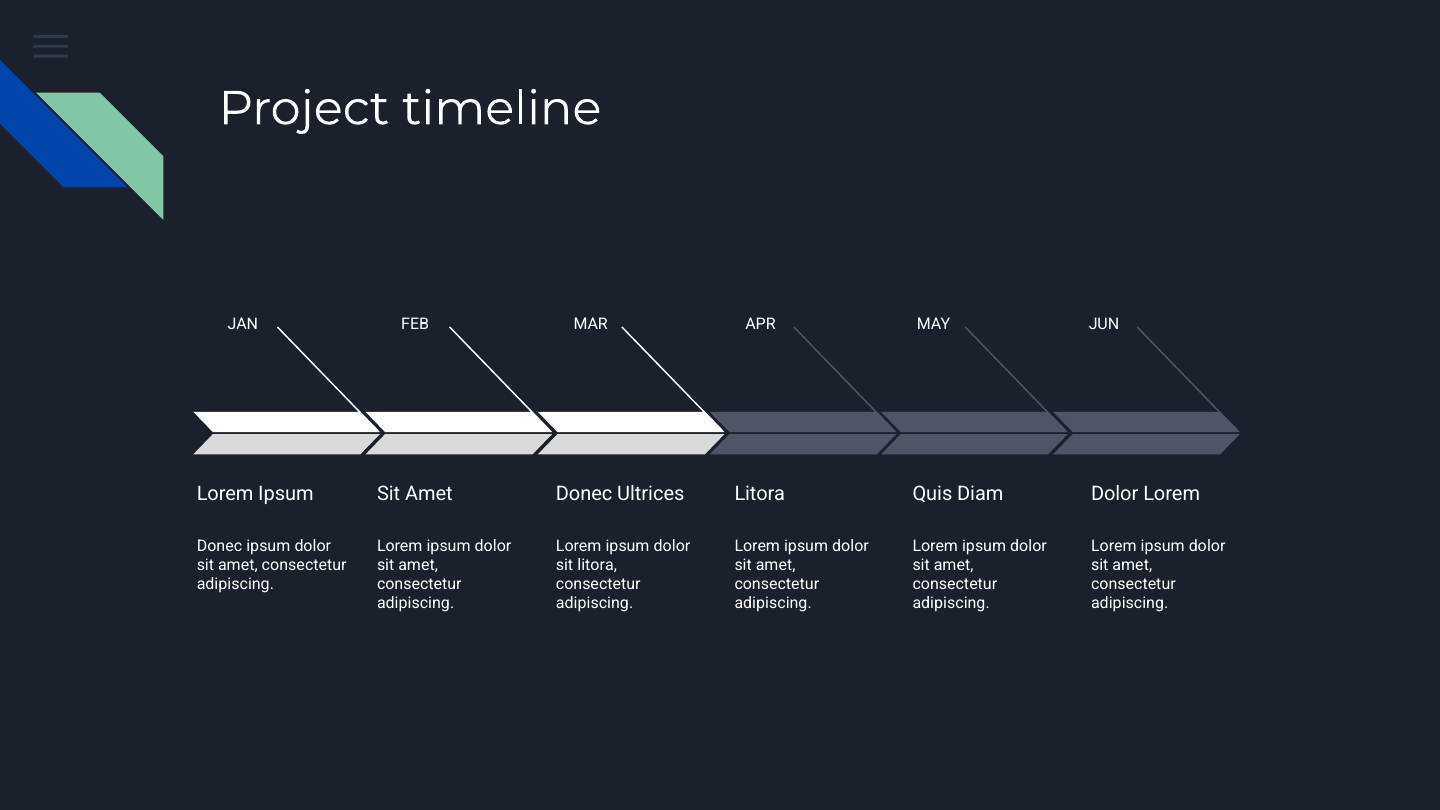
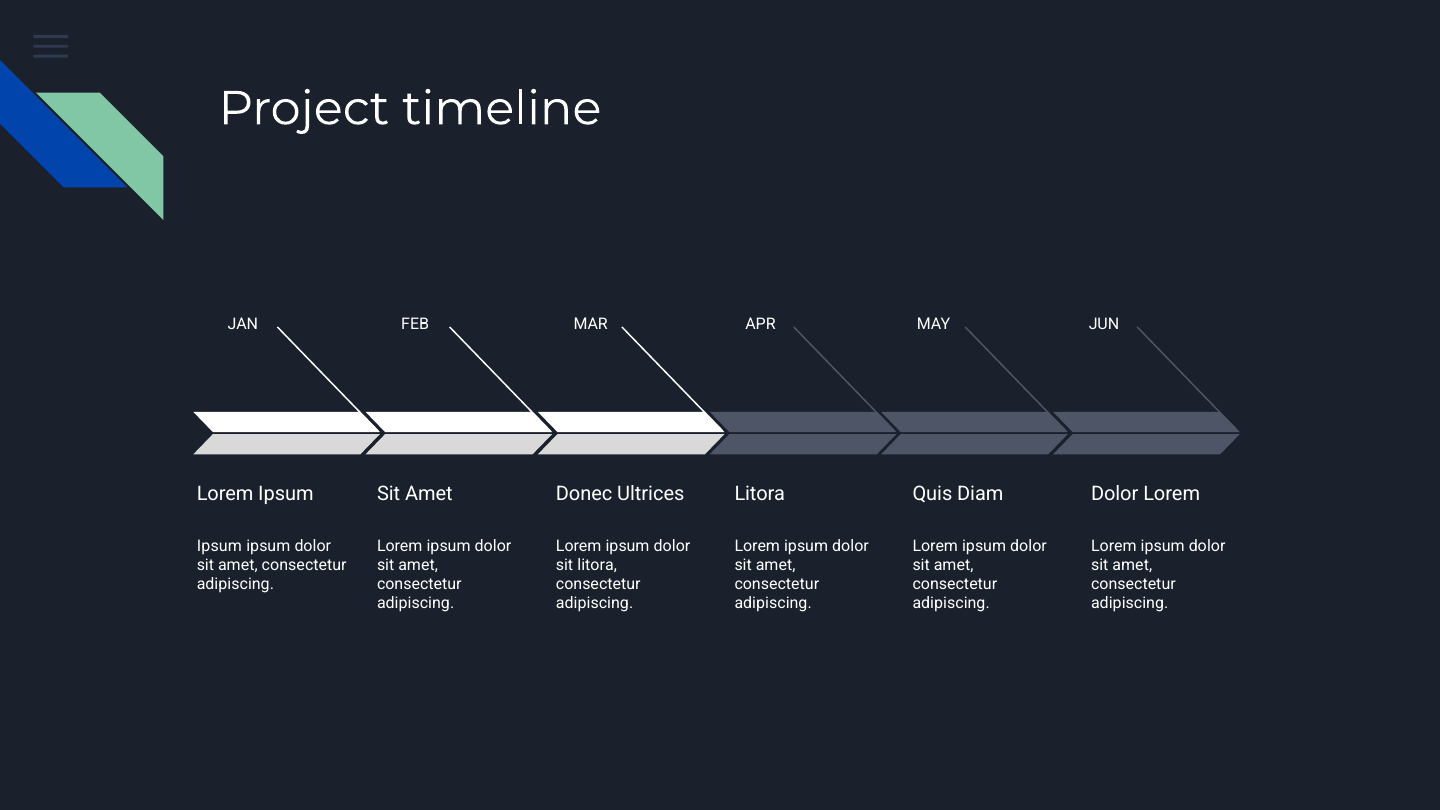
Donec at (219, 546): Donec -> Ipsum
